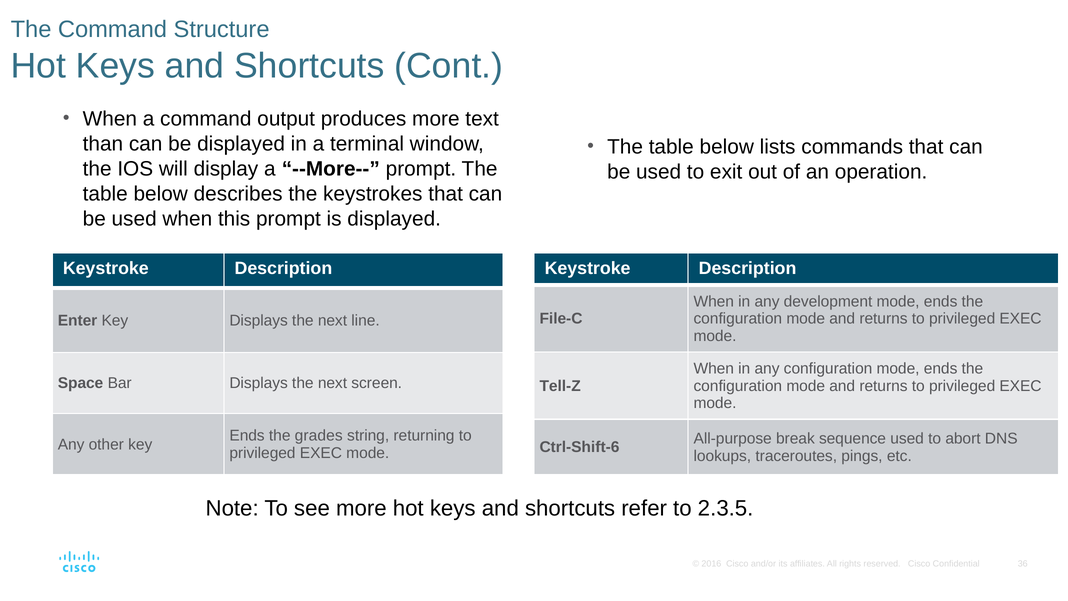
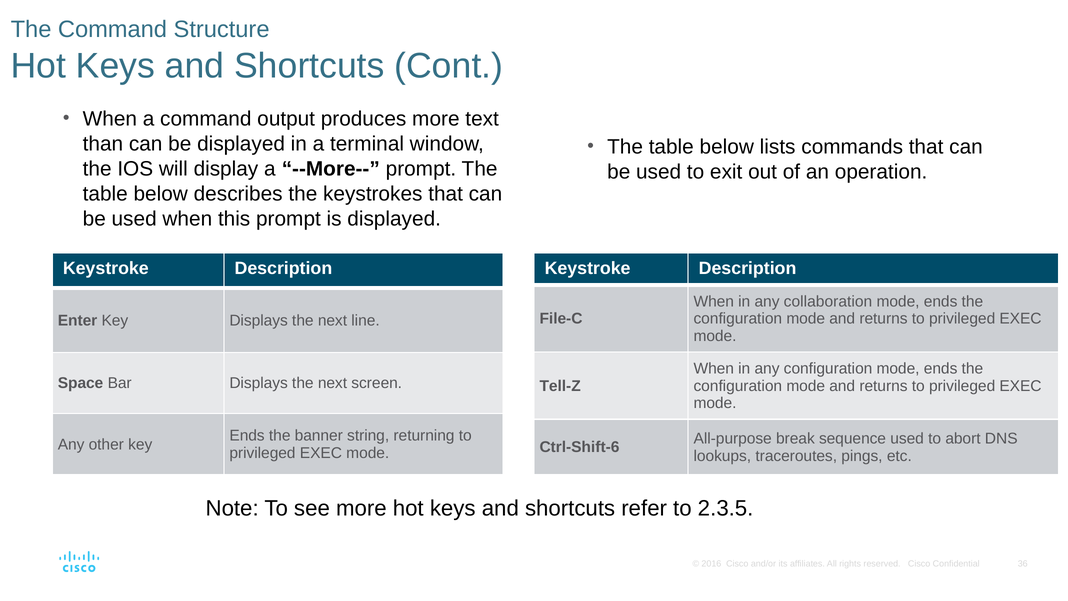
development: development -> collaboration
grades: grades -> banner
